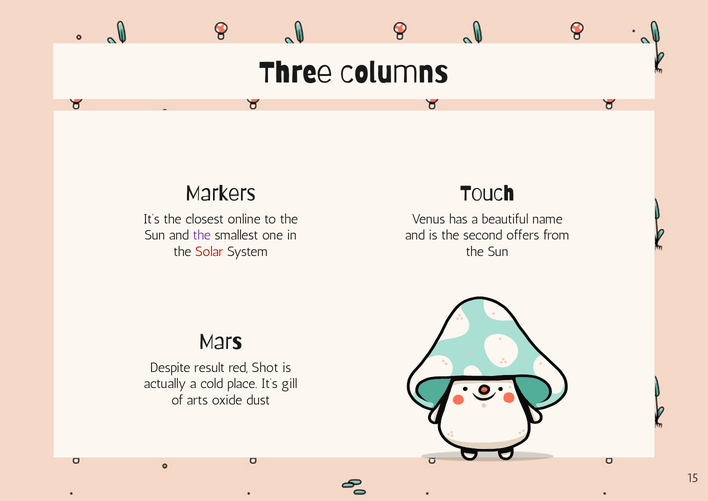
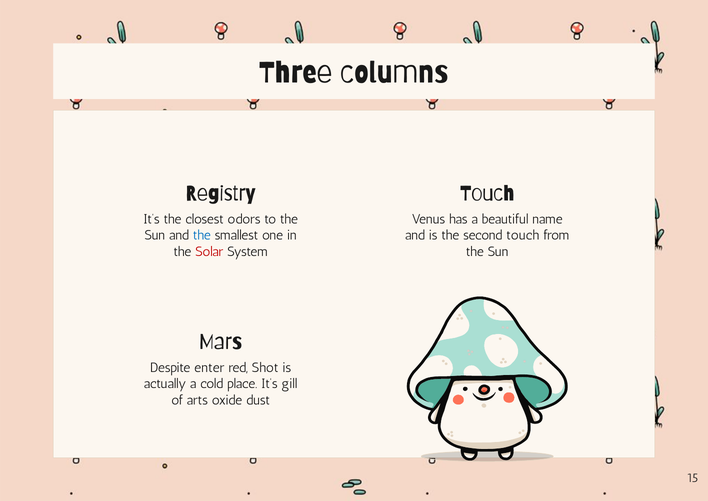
Markers: Markers -> Registry
online: online -> odors
the at (202, 235) colour: purple -> blue
second offers: offers -> touch
result: result -> enter
